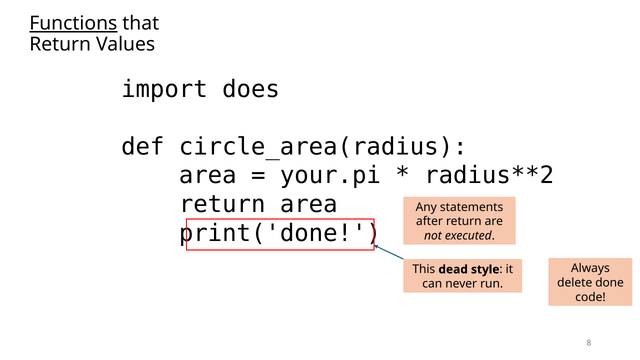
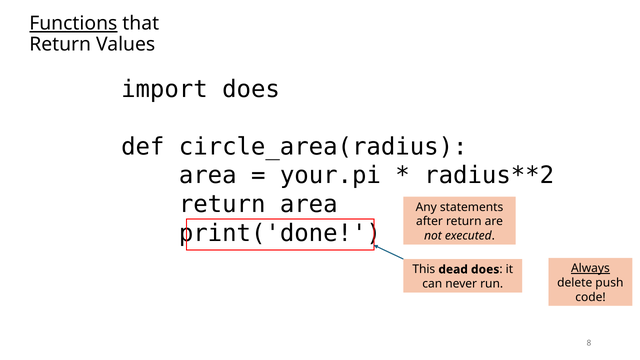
Always underline: none -> present
dead style: style -> does
done: done -> push
